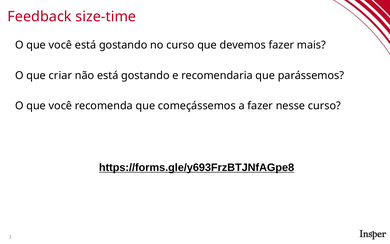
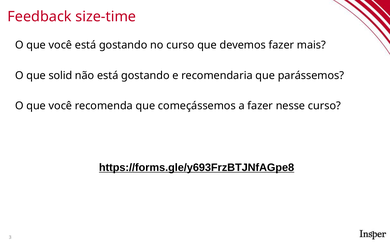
criar: criar -> solid
